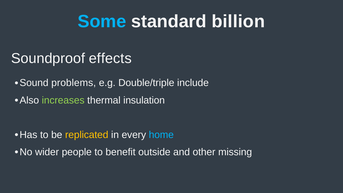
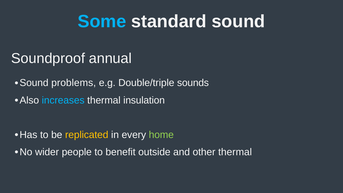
billion: billion -> sound
effects: effects -> annual
include: include -> sounds
increases colour: light green -> light blue
home colour: light blue -> light green
other missing: missing -> thermal
